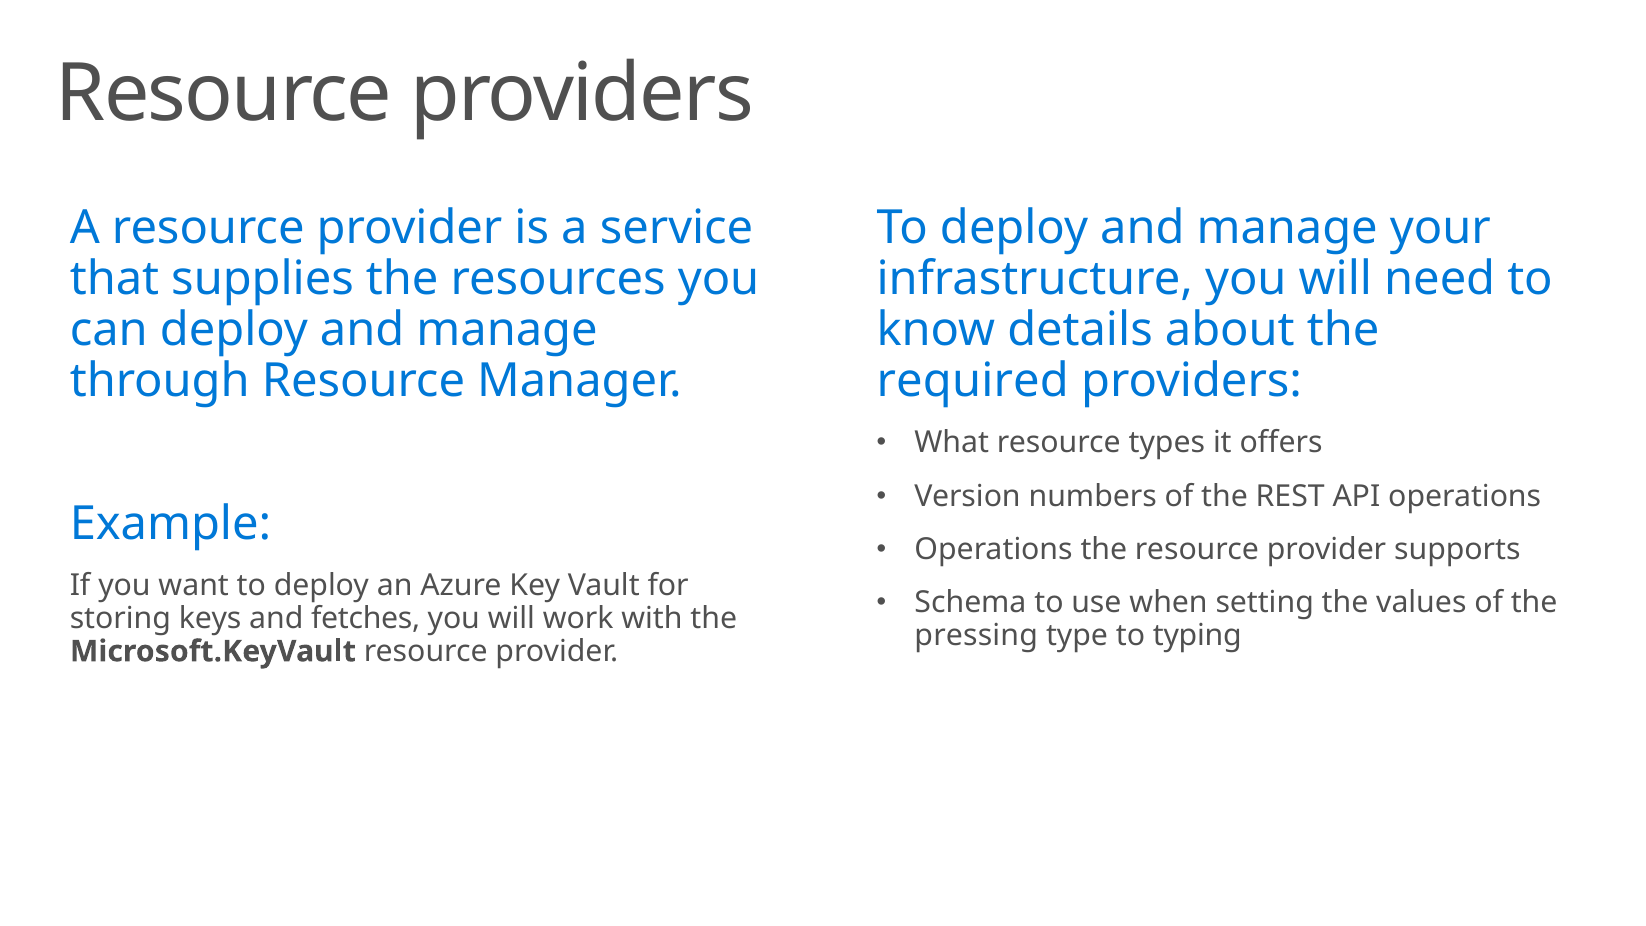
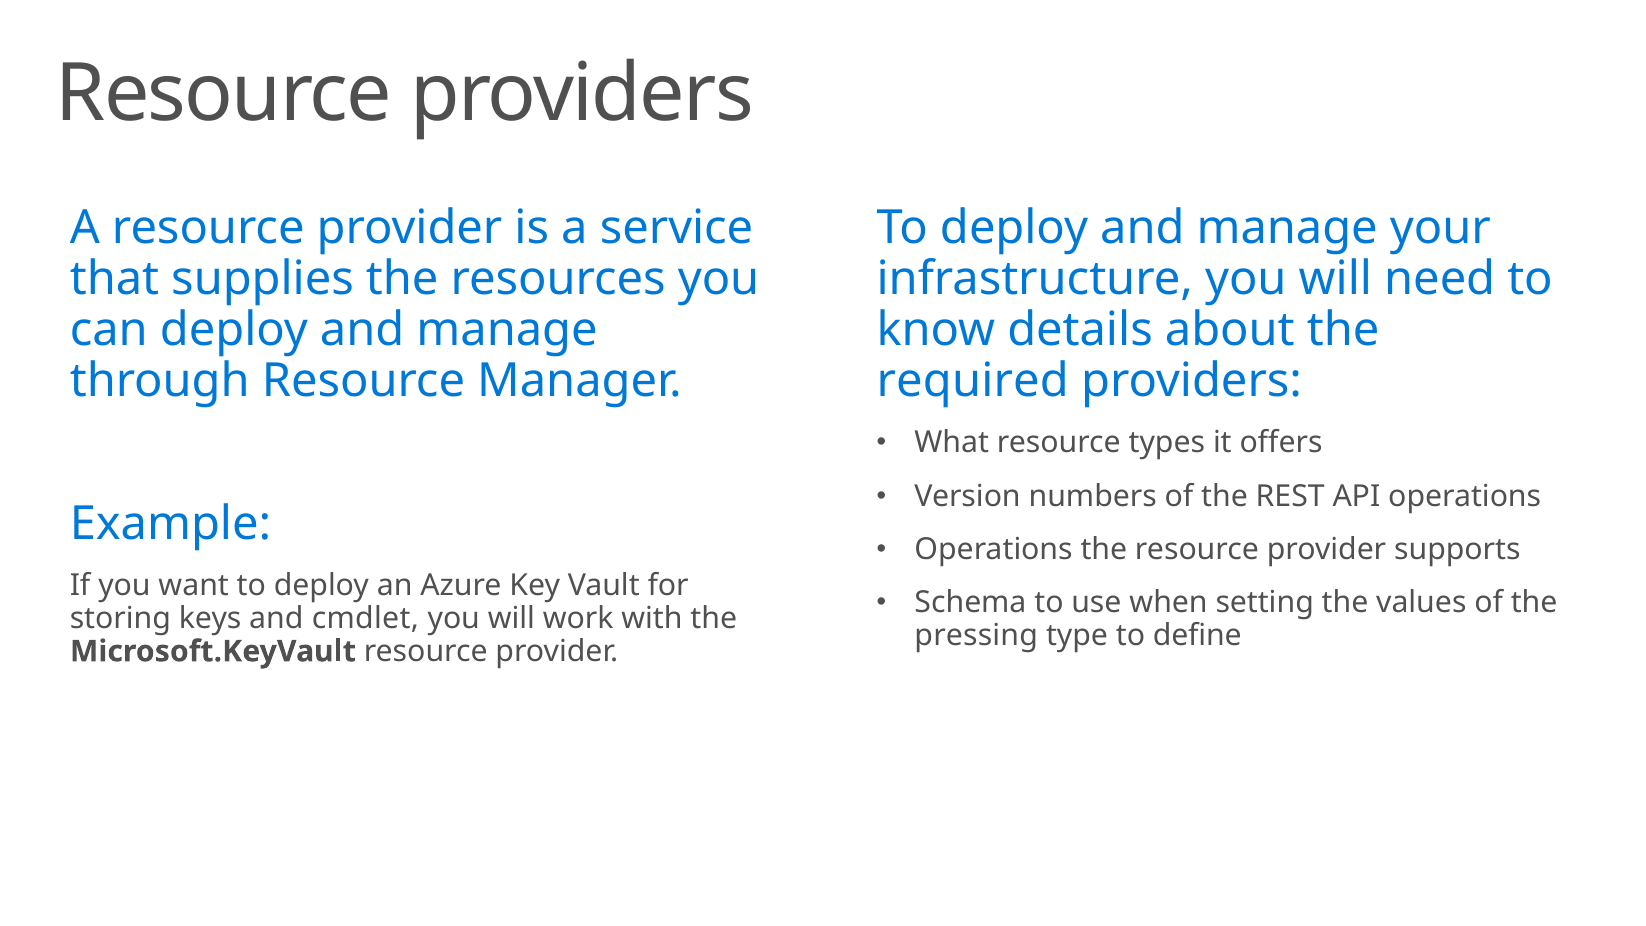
fetches: fetches -> cmdlet
typing: typing -> define
